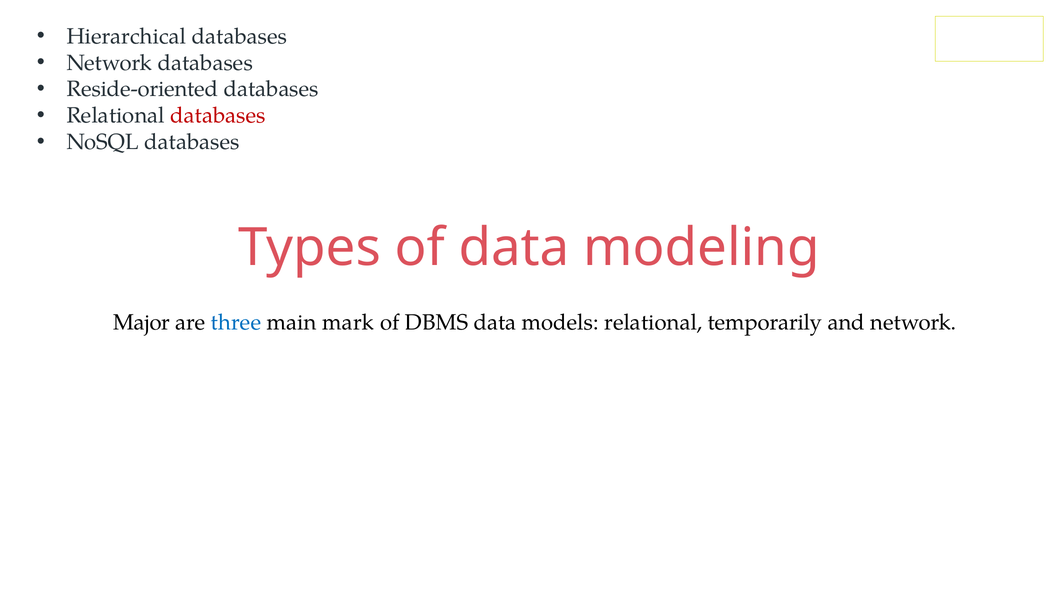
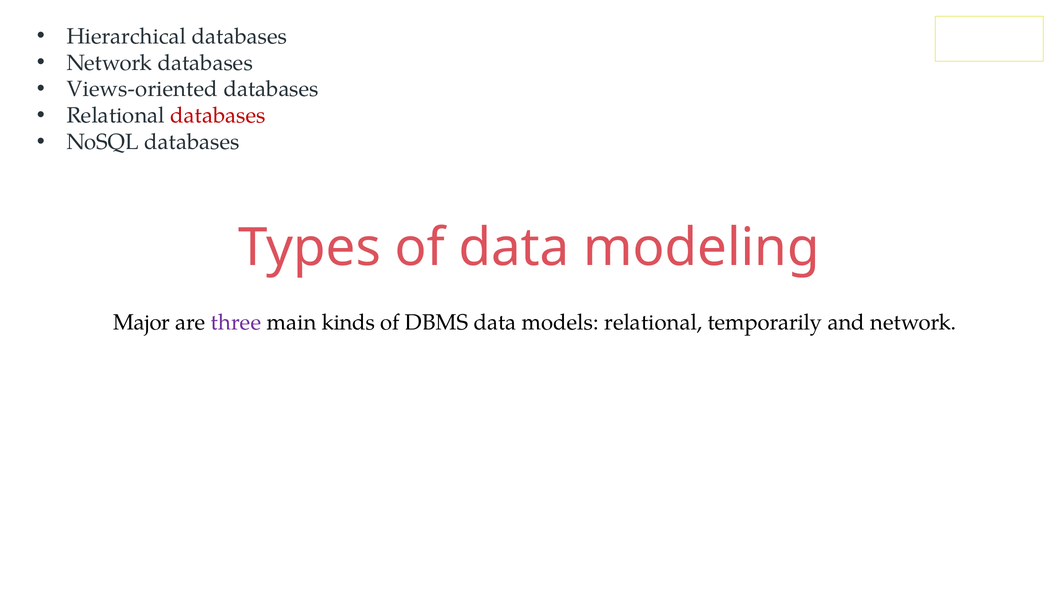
Reside-oriented: Reside-oriented -> Views-oriented
three colour: blue -> purple
mark: mark -> kinds
